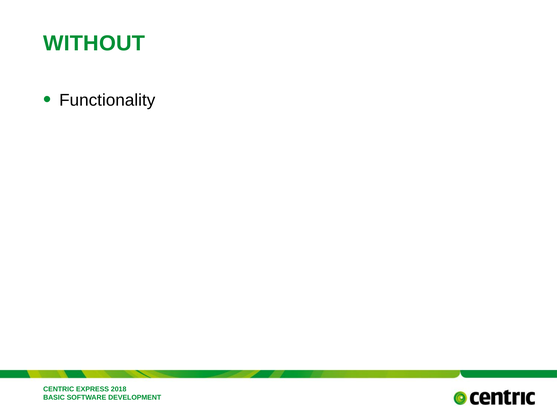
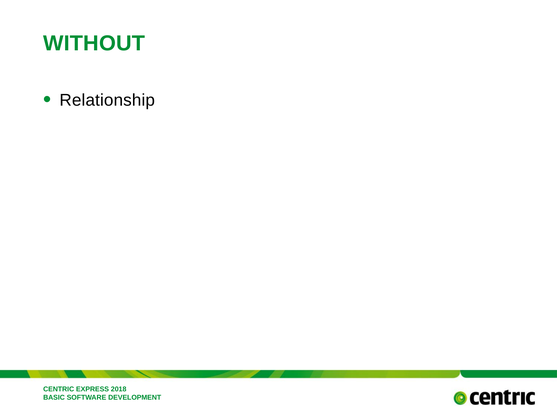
Functionality: Functionality -> Relationship
